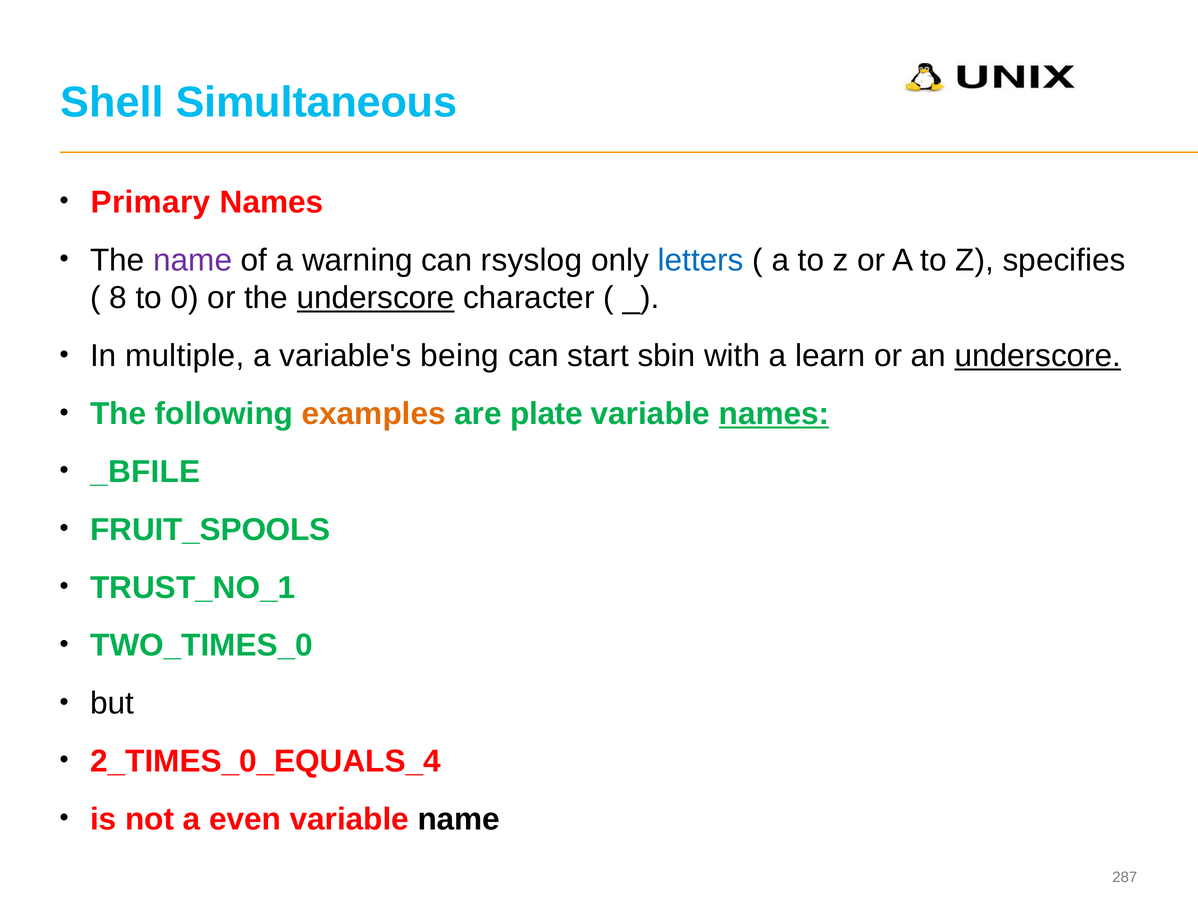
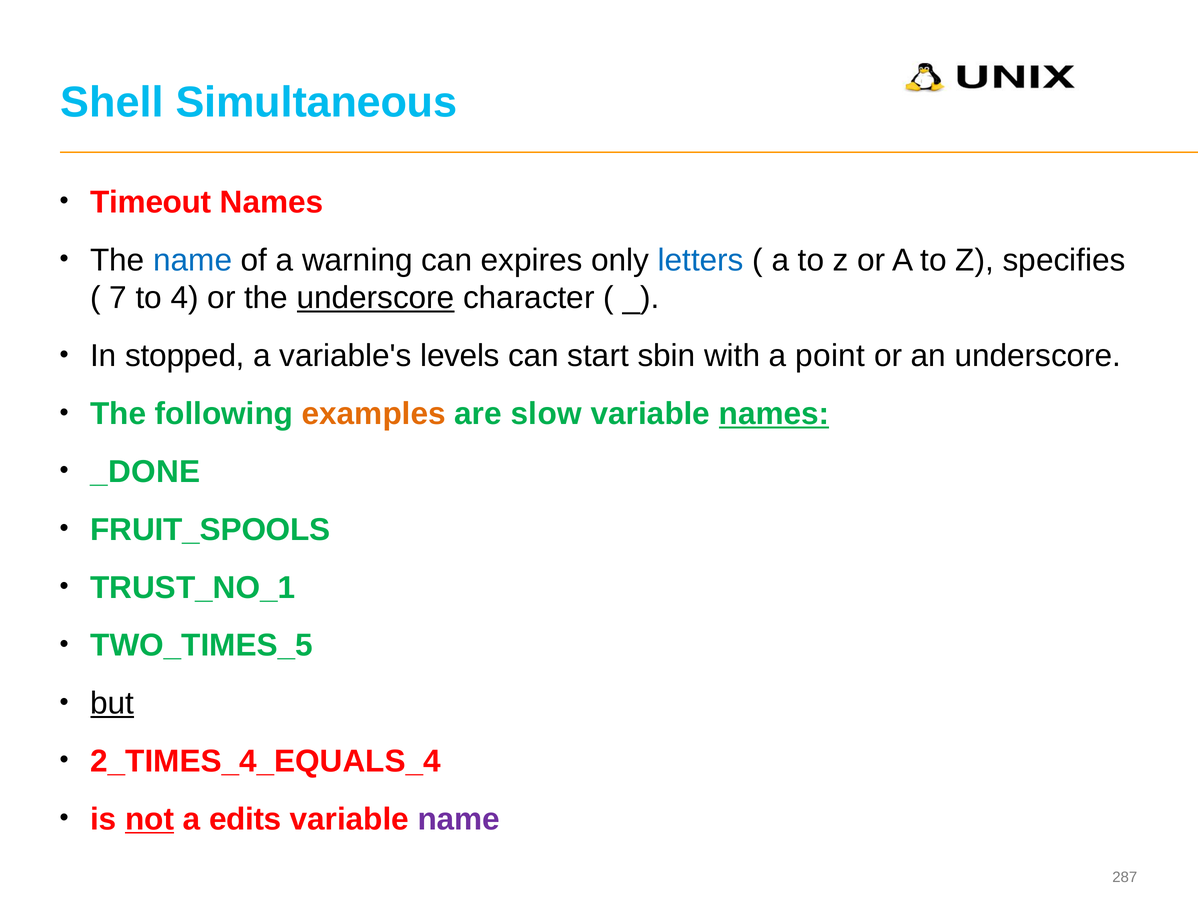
Primary: Primary -> Timeout
name at (193, 260) colour: purple -> blue
rsyslog: rsyslog -> expires
8: 8 -> 7
0: 0 -> 4
multiple: multiple -> stopped
being: being -> levels
learn: learn -> point
underscore at (1038, 356) underline: present -> none
plate: plate -> slow
_BFILE: _BFILE -> _DONE
TWO_TIMES_0: TWO_TIMES_0 -> TWO_TIMES_5
but underline: none -> present
2_TIMES_0_EQUALS_4: 2_TIMES_0_EQUALS_4 -> 2_TIMES_4_EQUALS_4
not underline: none -> present
even: even -> edits
name at (459, 819) colour: black -> purple
